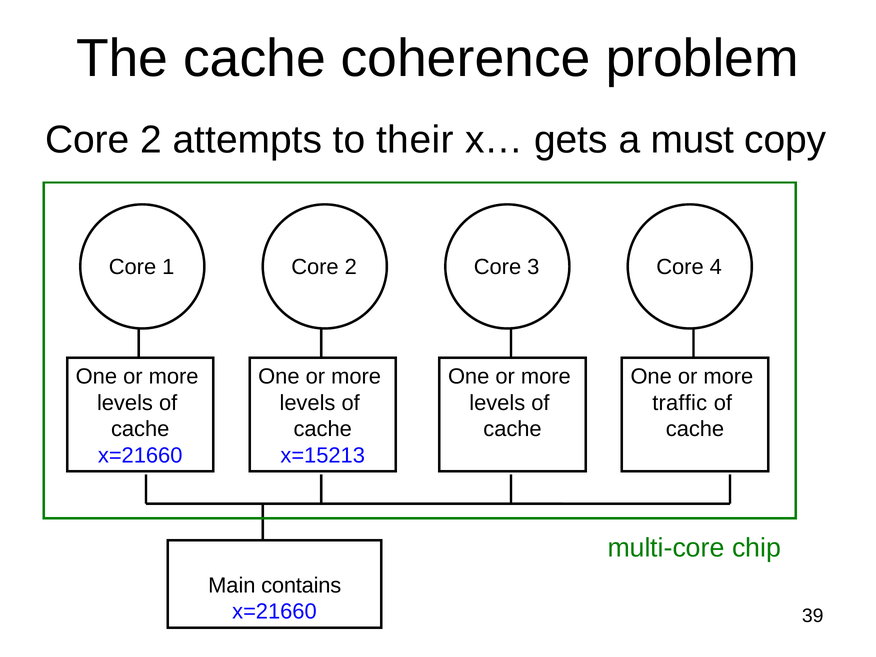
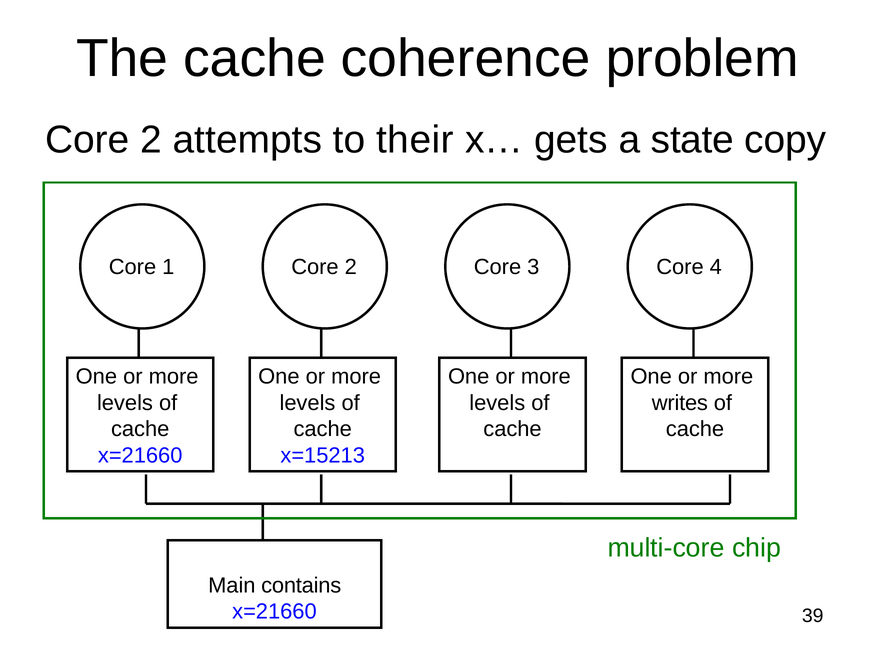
must: must -> state
traffic: traffic -> writes
